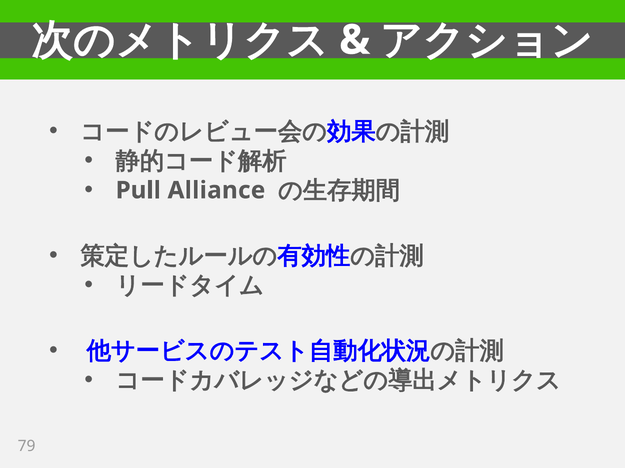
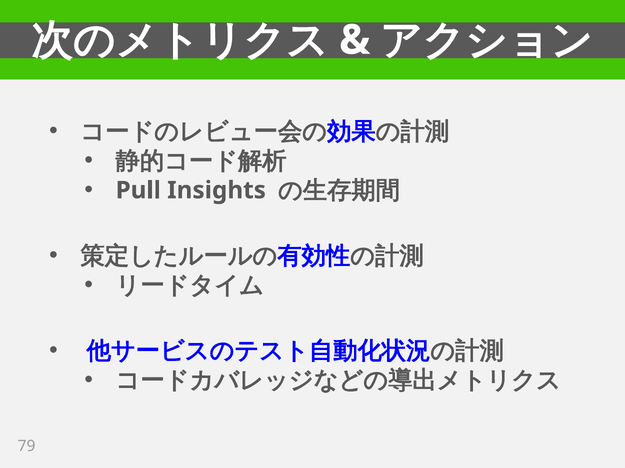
Alliance: Alliance -> Insights
